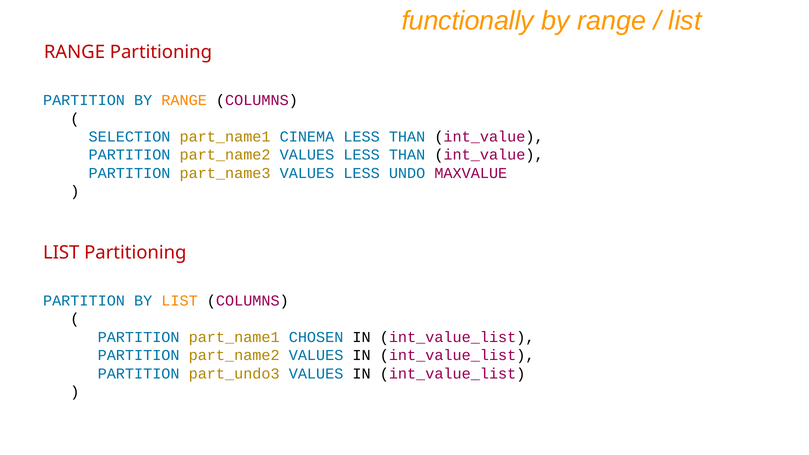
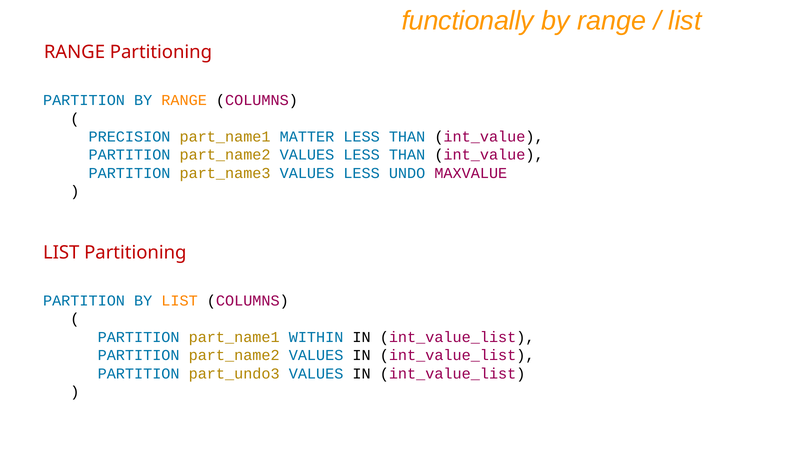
SELECTION: SELECTION -> PRECISION
CINEMA: CINEMA -> MATTER
CHOSEN: CHOSEN -> WITHIN
